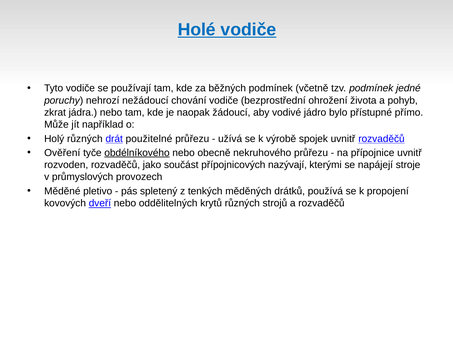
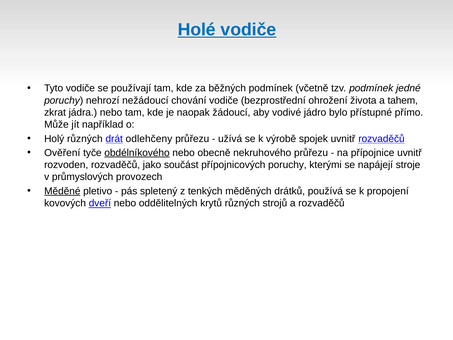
pohyb: pohyb -> tahem
použitelné: použitelné -> odlehčeny
přípojnicových nazývají: nazývají -> poruchy
Měděné underline: none -> present
